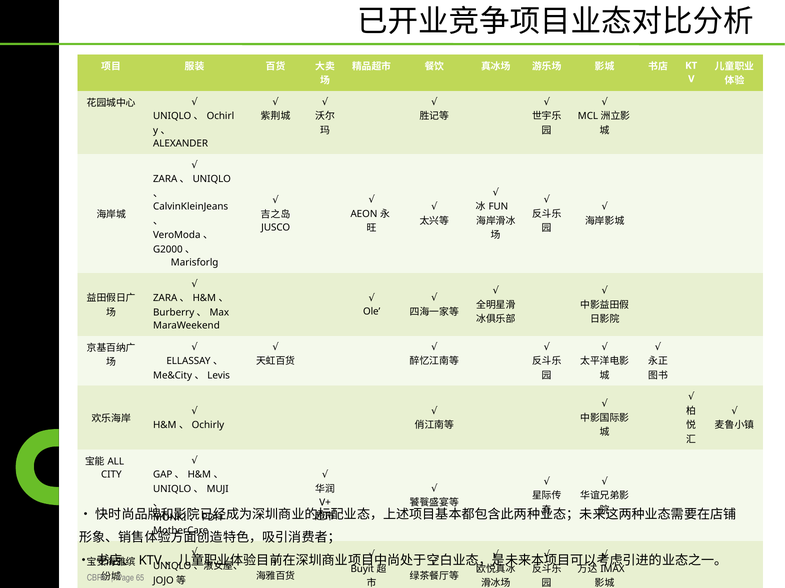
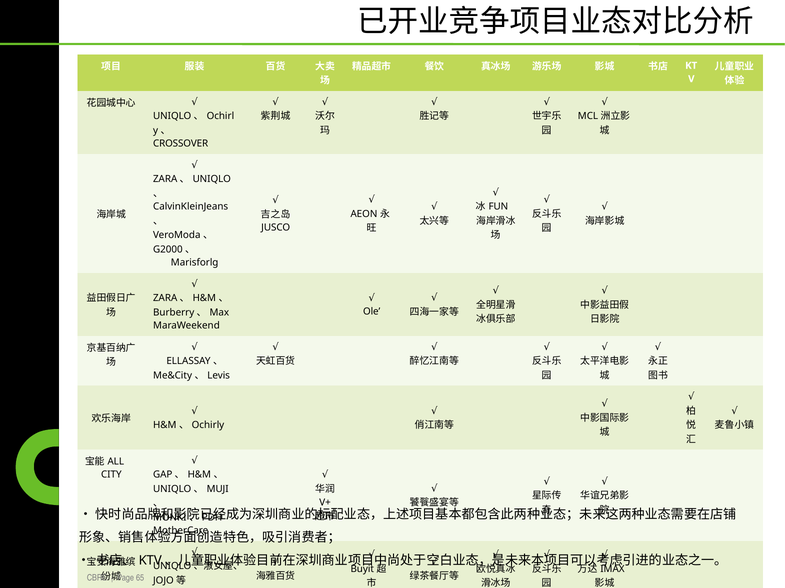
ALEXANDER: ALEXANDER -> CROSSOVER
